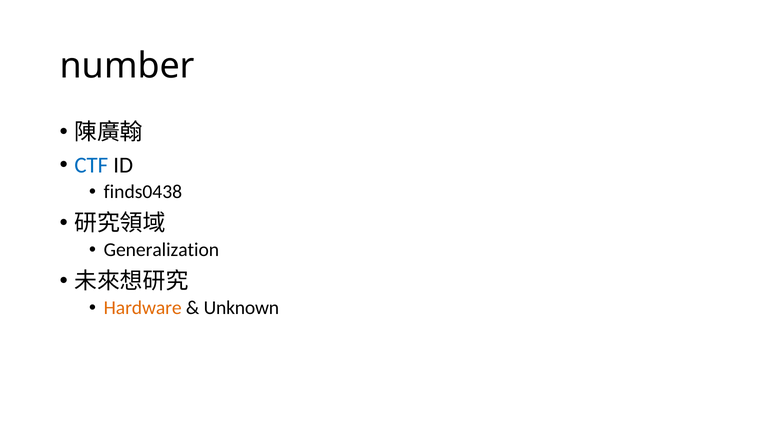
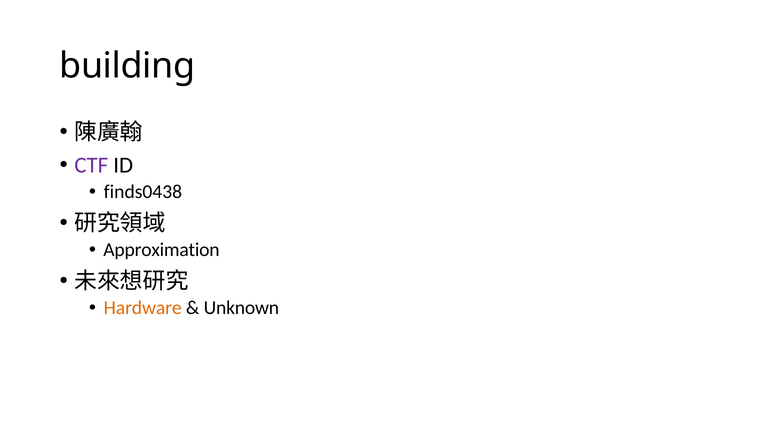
number: number -> building
CTF colour: blue -> purple
Generalization: Generalization -> Approximation
